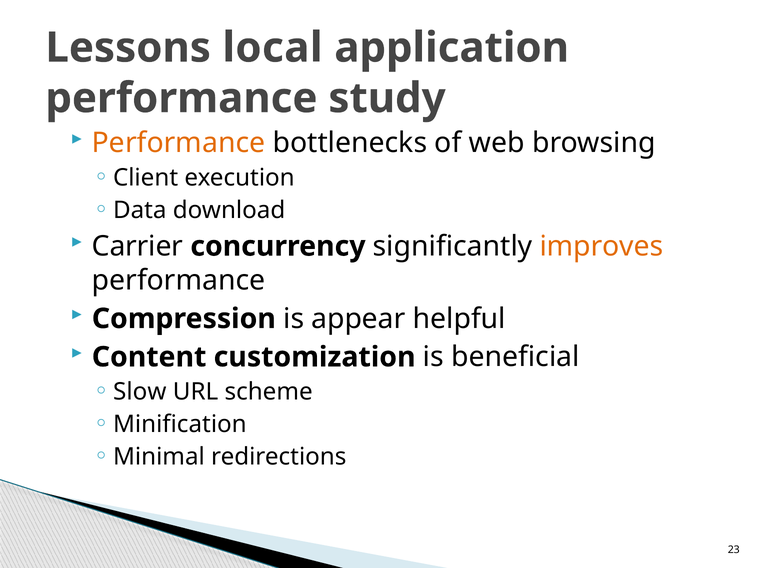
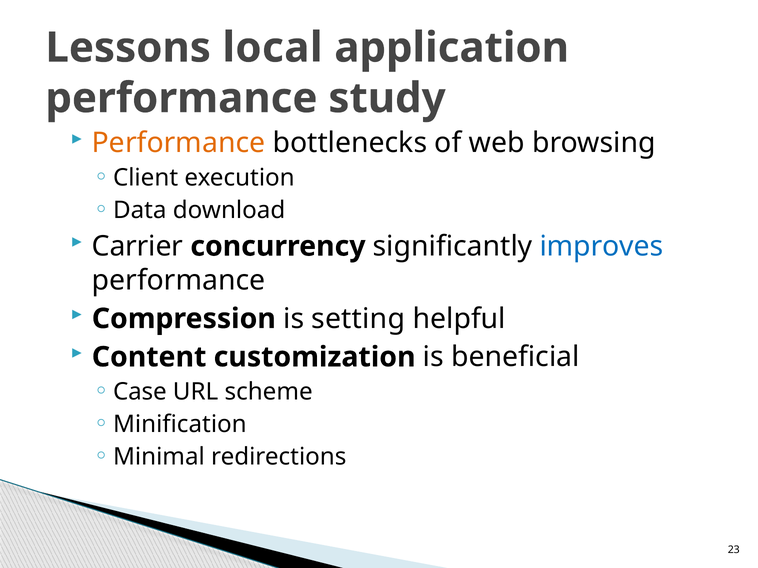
improves colour: orange -> blue
appear: appear -> setting
Slow: Slow -> Case
